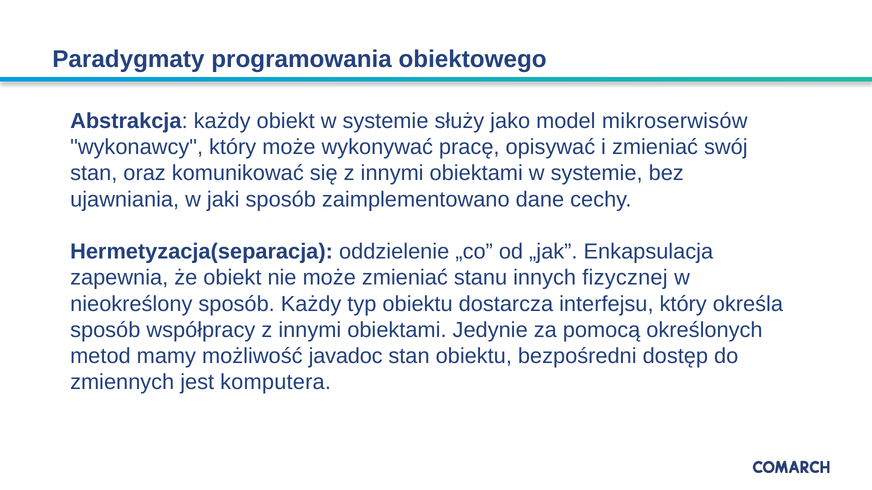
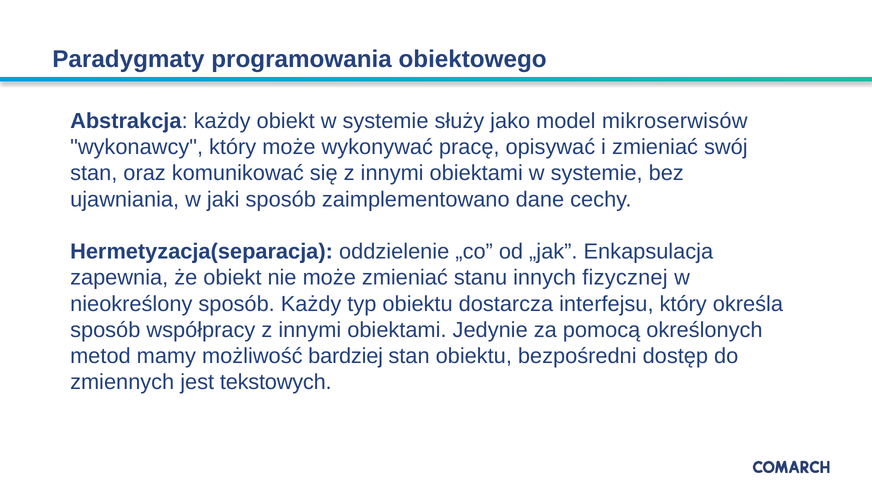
javadoc: javadoc -> bardziej
komputera: komputera -> tekstowych
